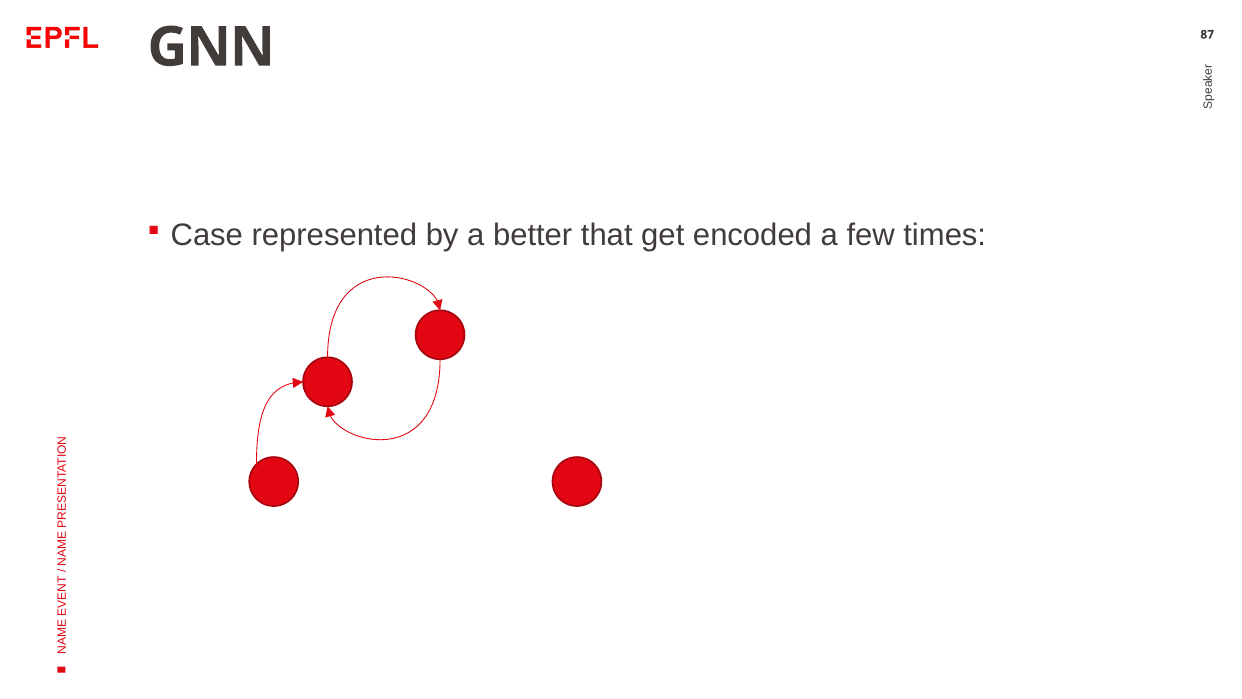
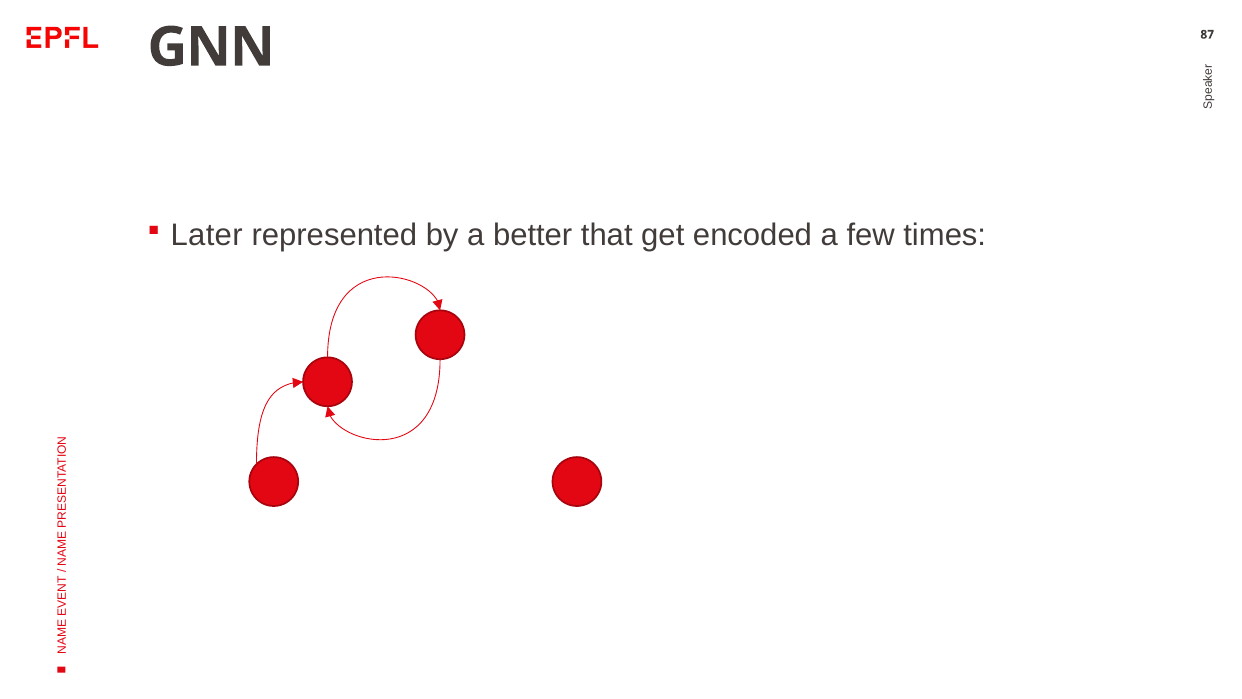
Case: Case -> Later
